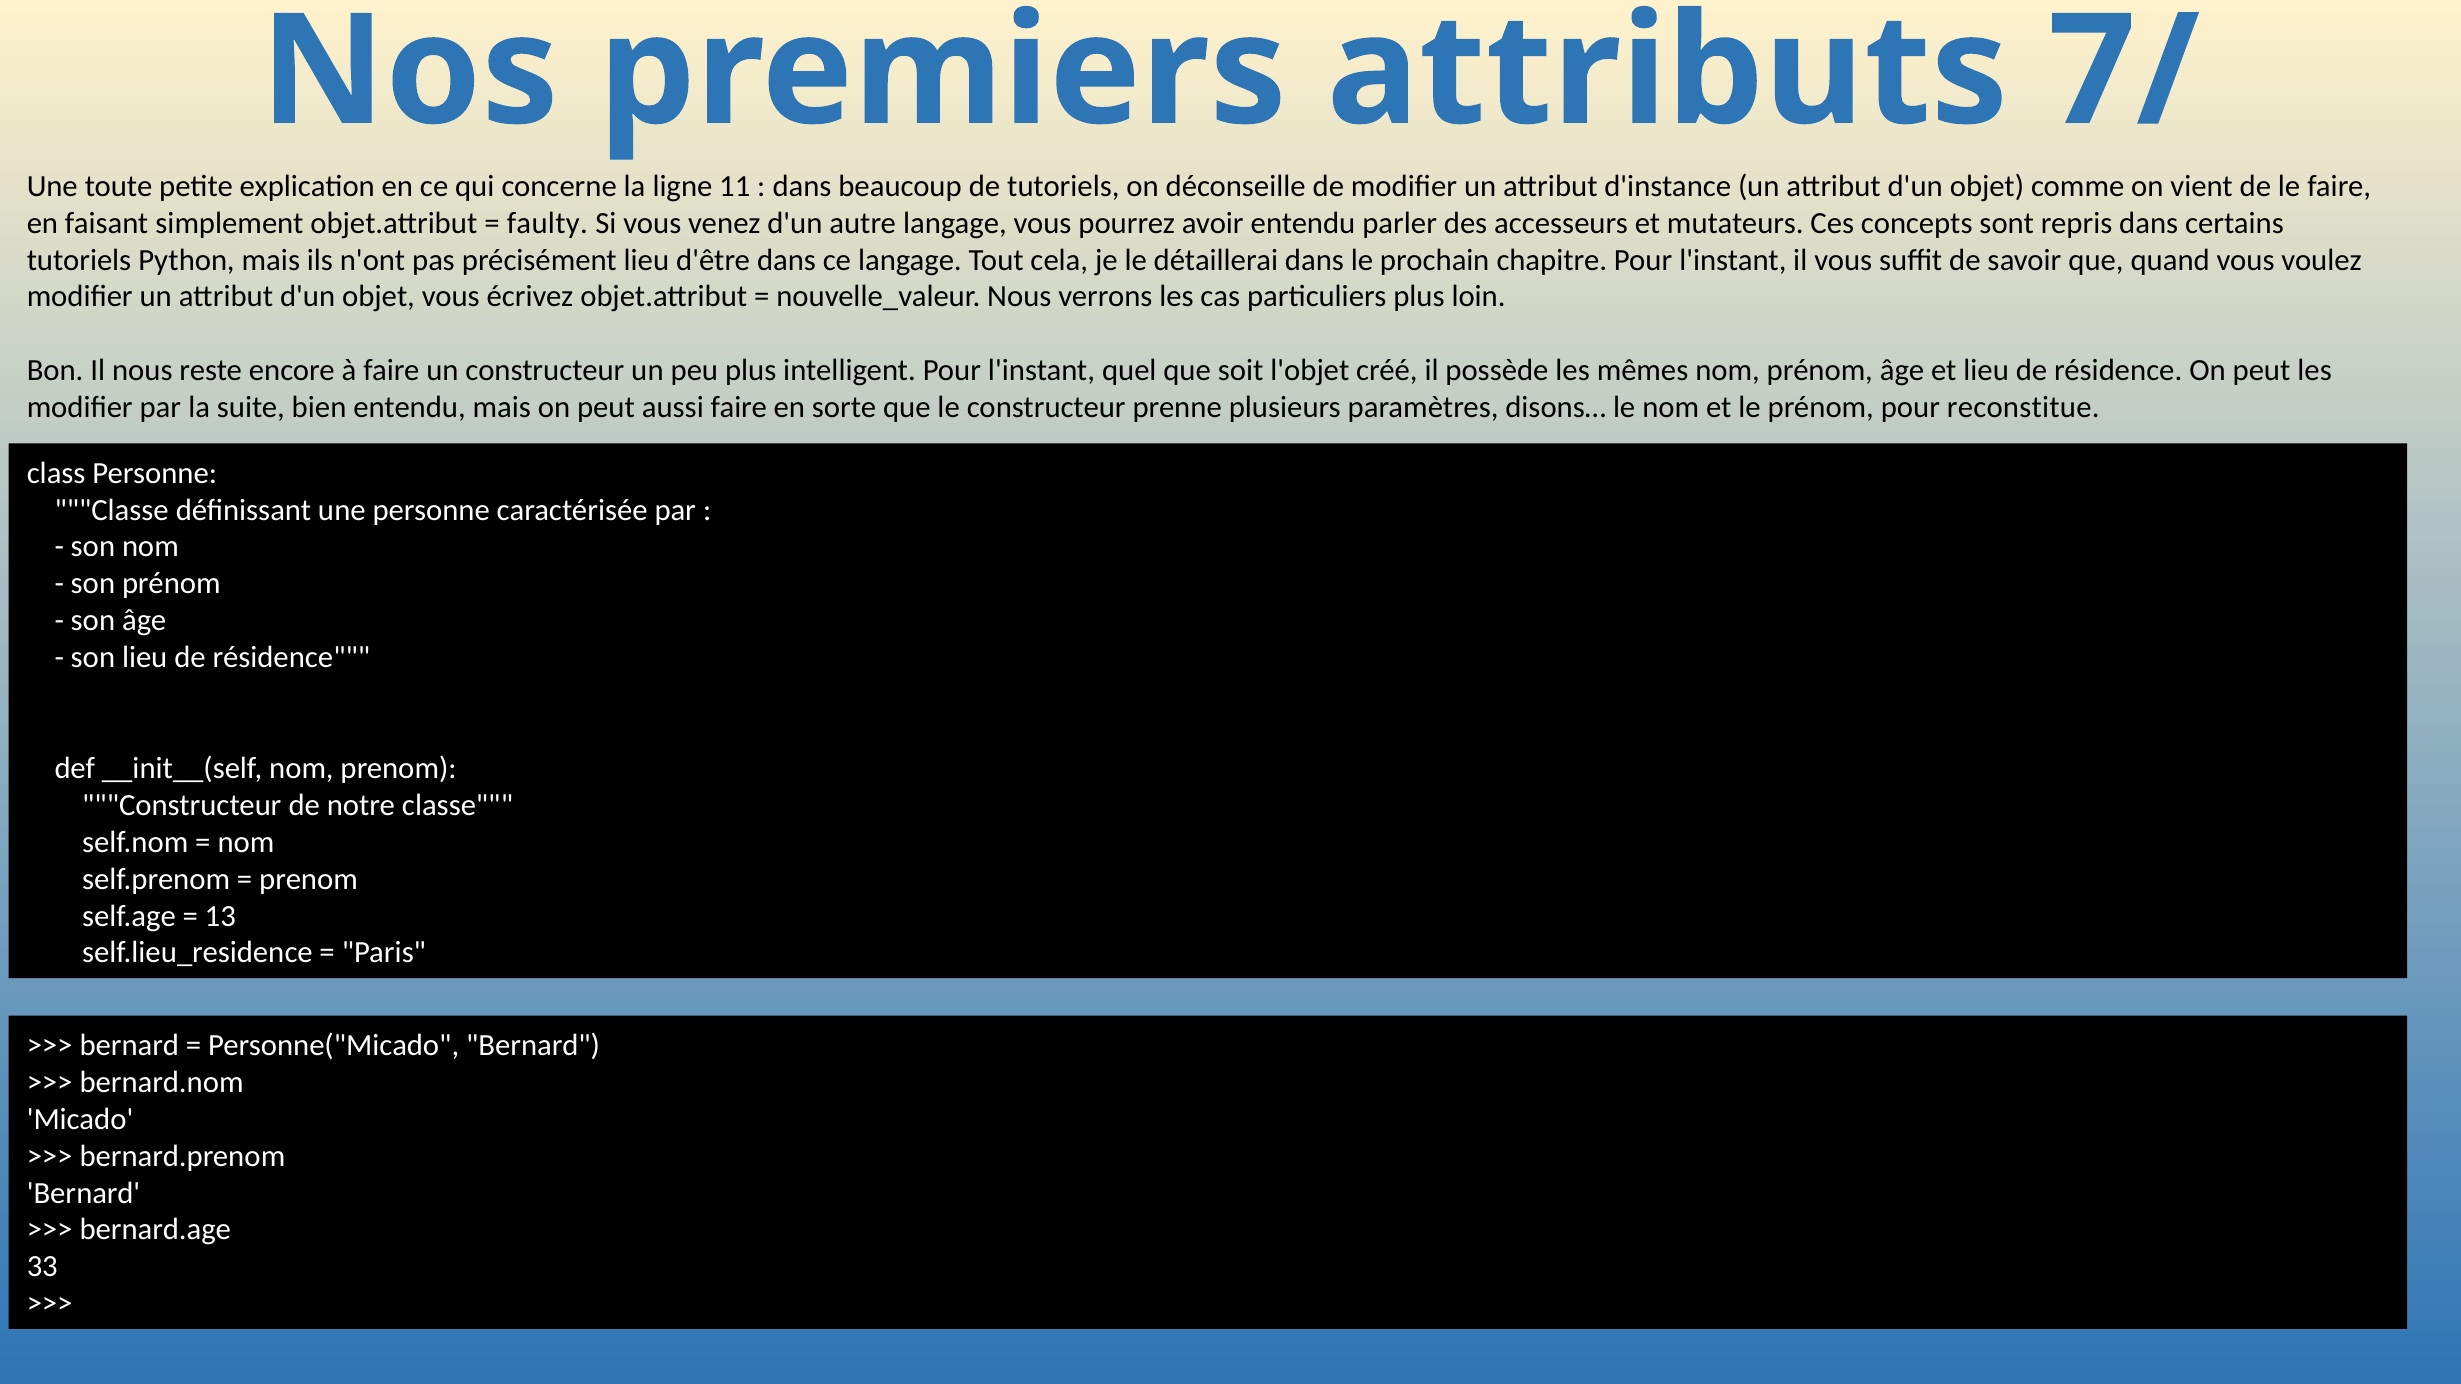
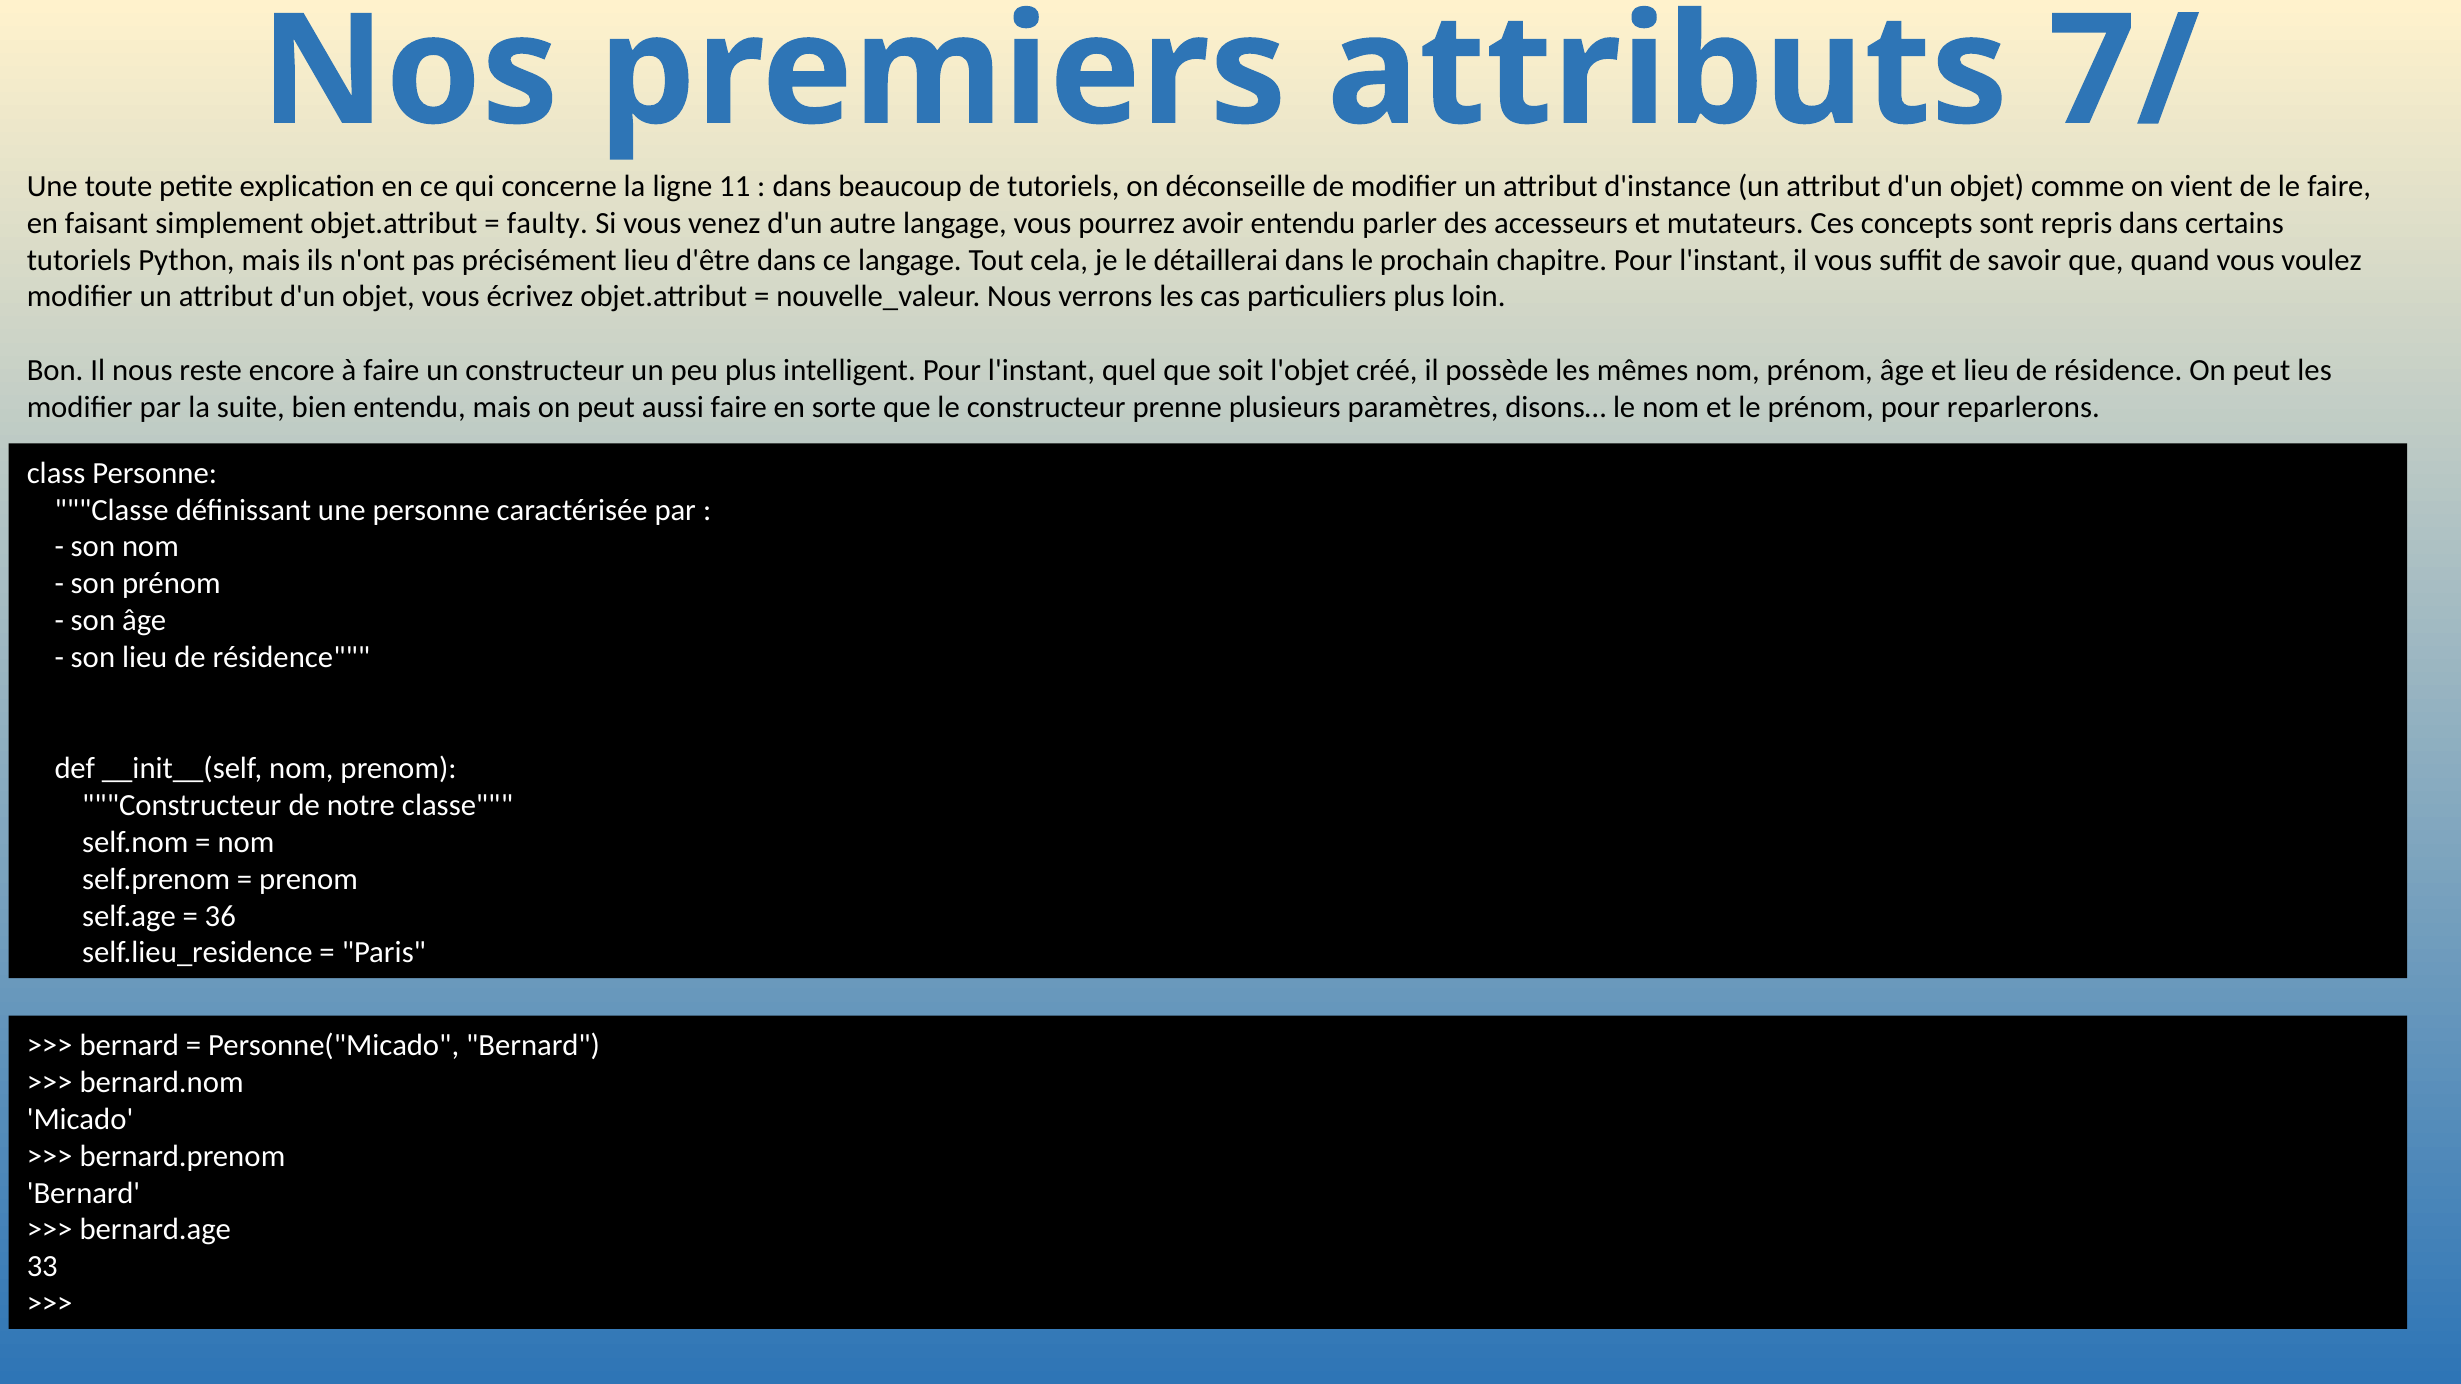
reconstitue: reconstitue -> reparlerons
13: 13 -> 36
